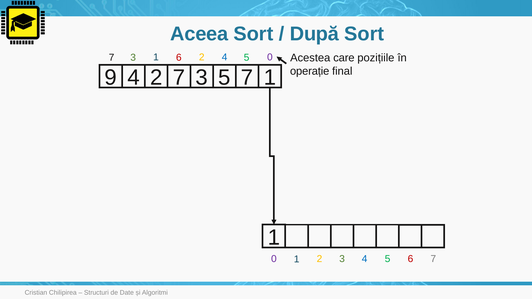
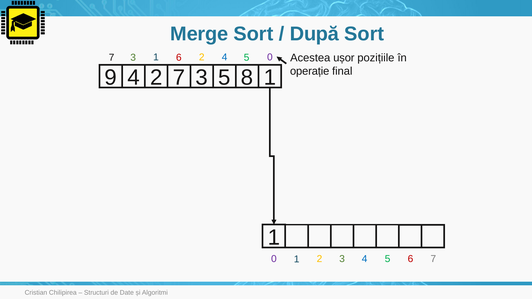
Aceea: Aceea -> Merge
care: care -> ușor
5 7: 7 -> 8
